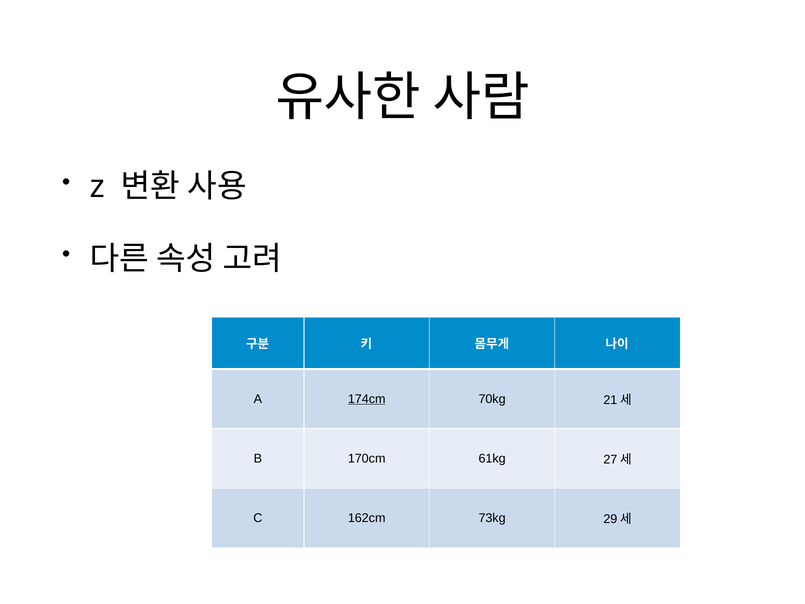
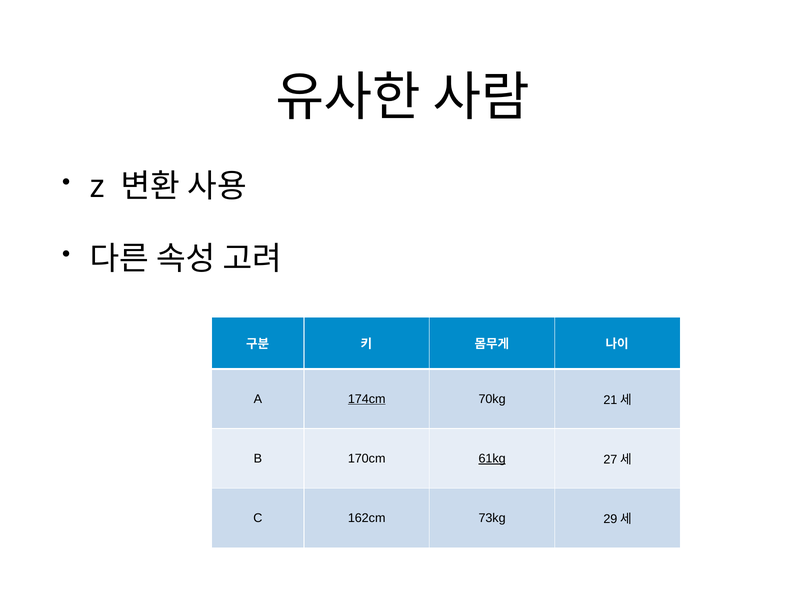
61kg underline: none -> present
